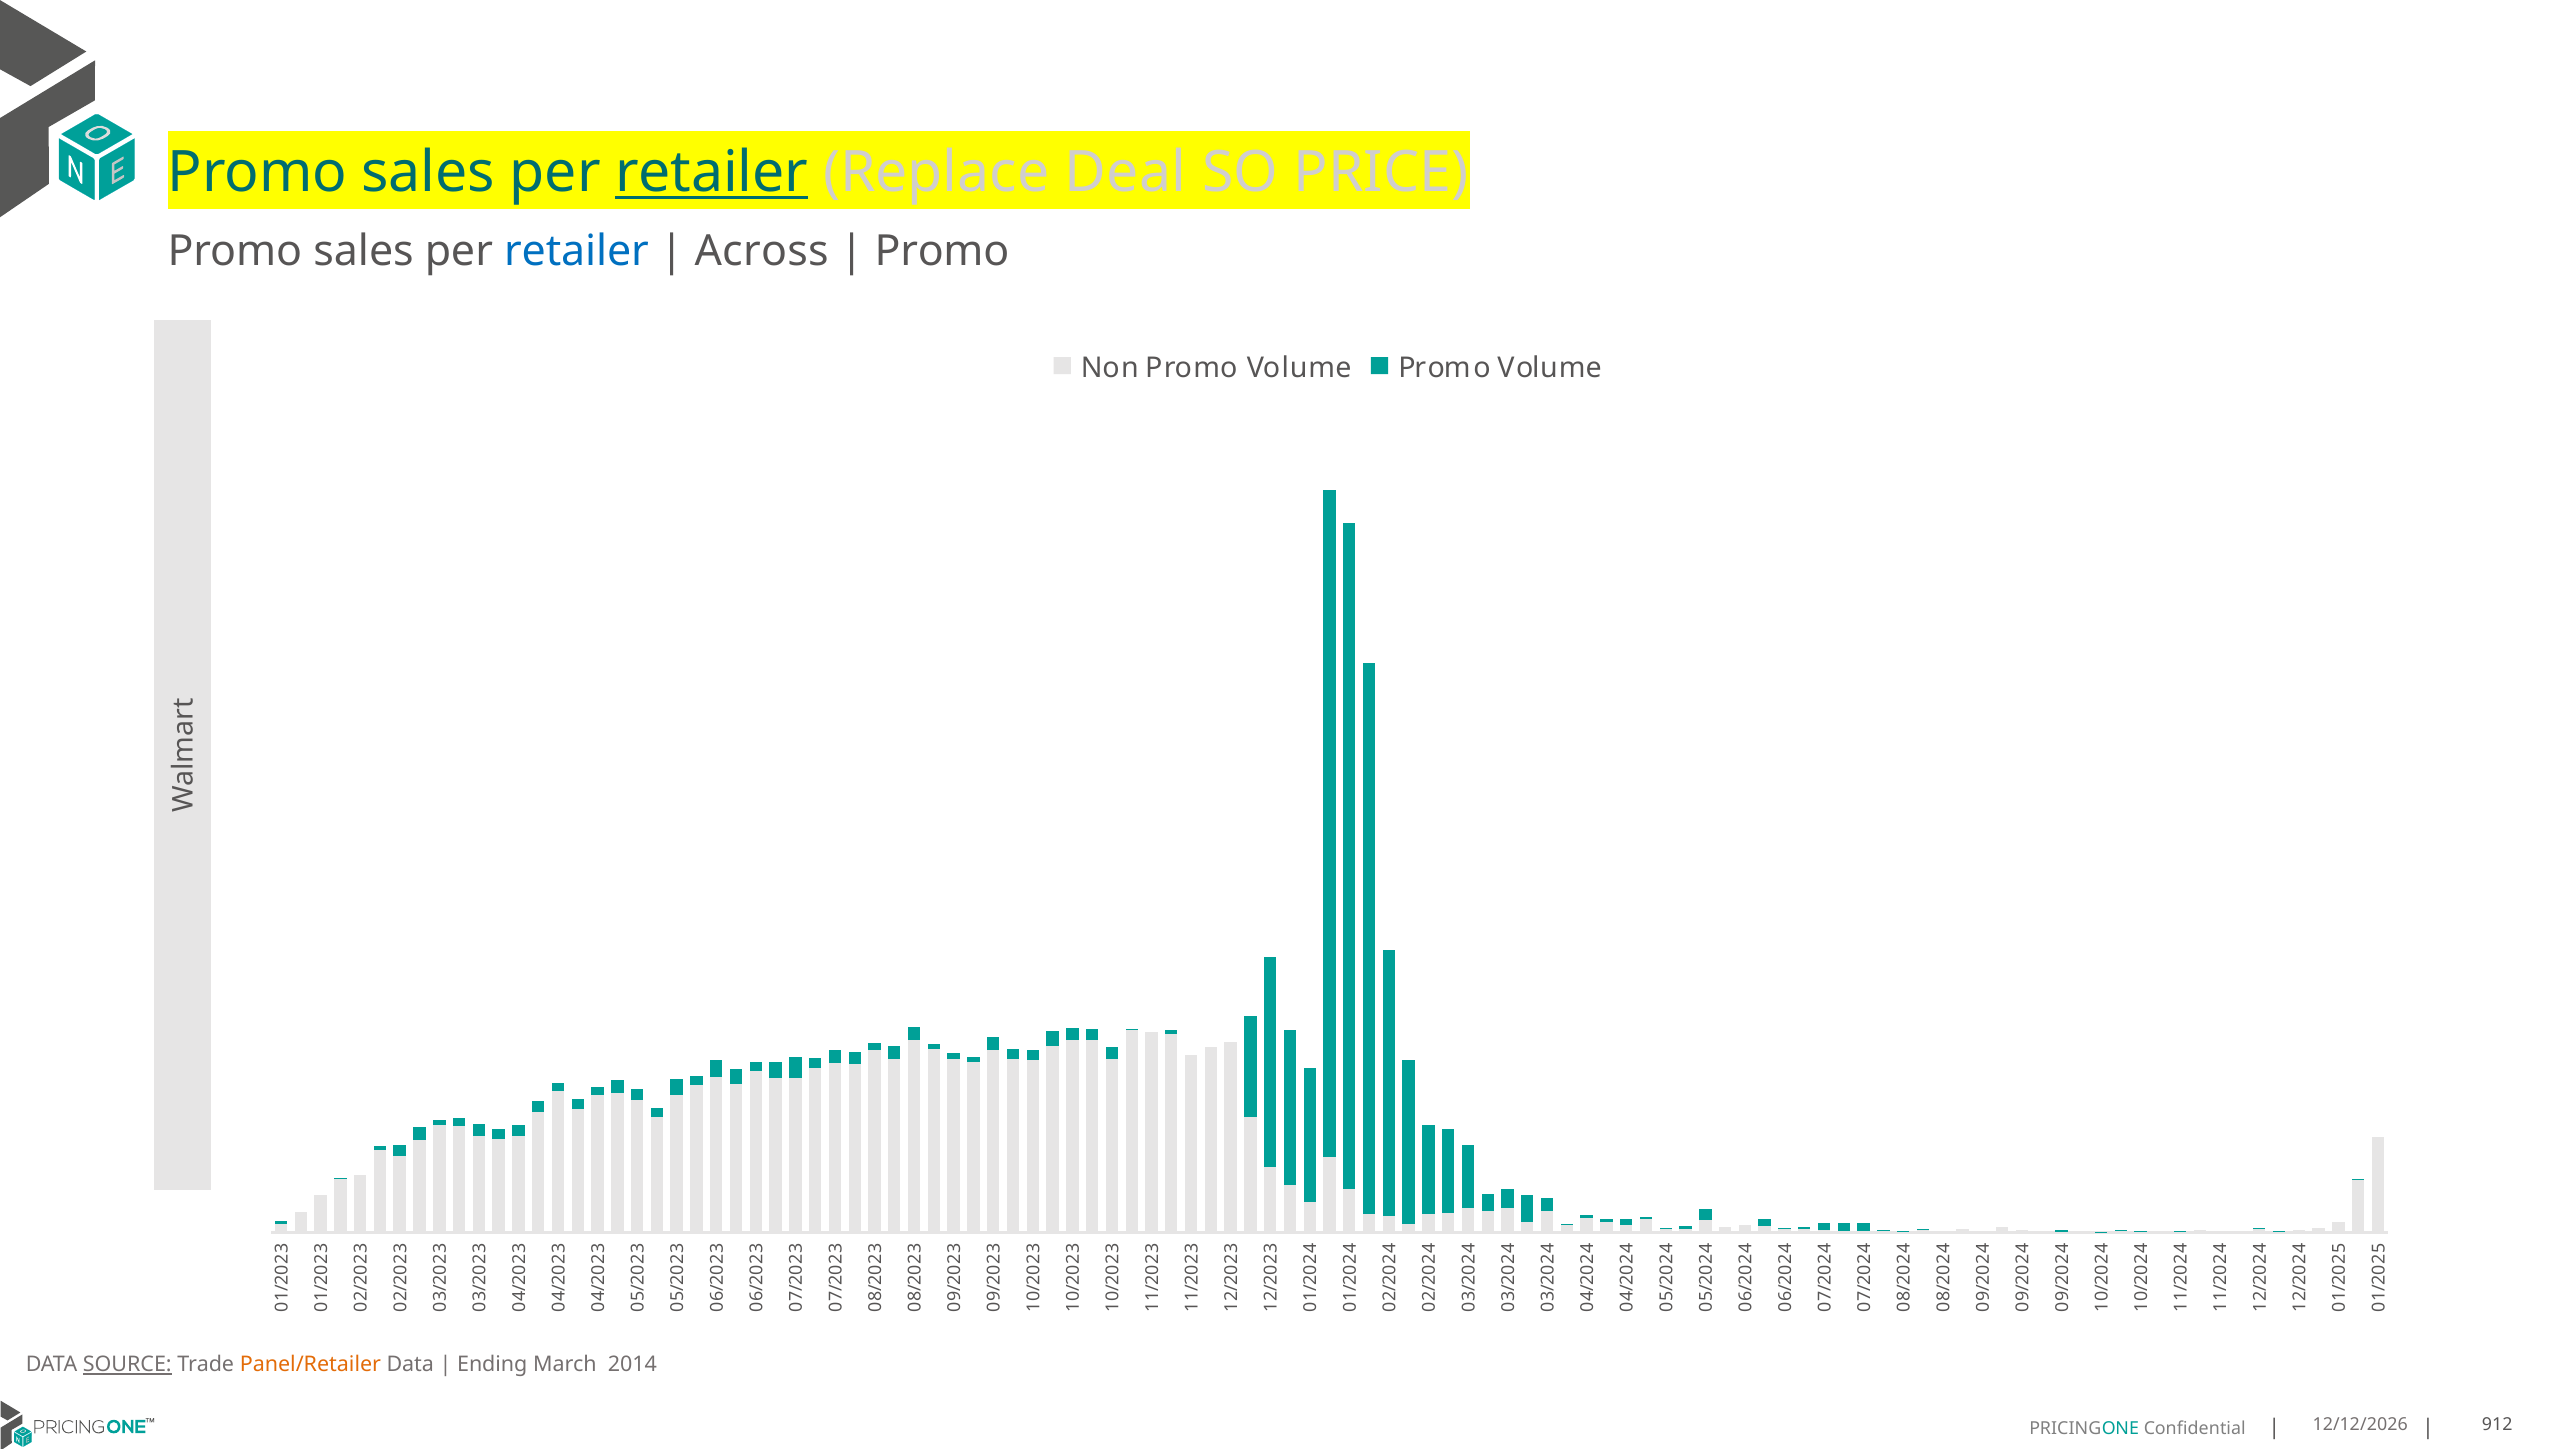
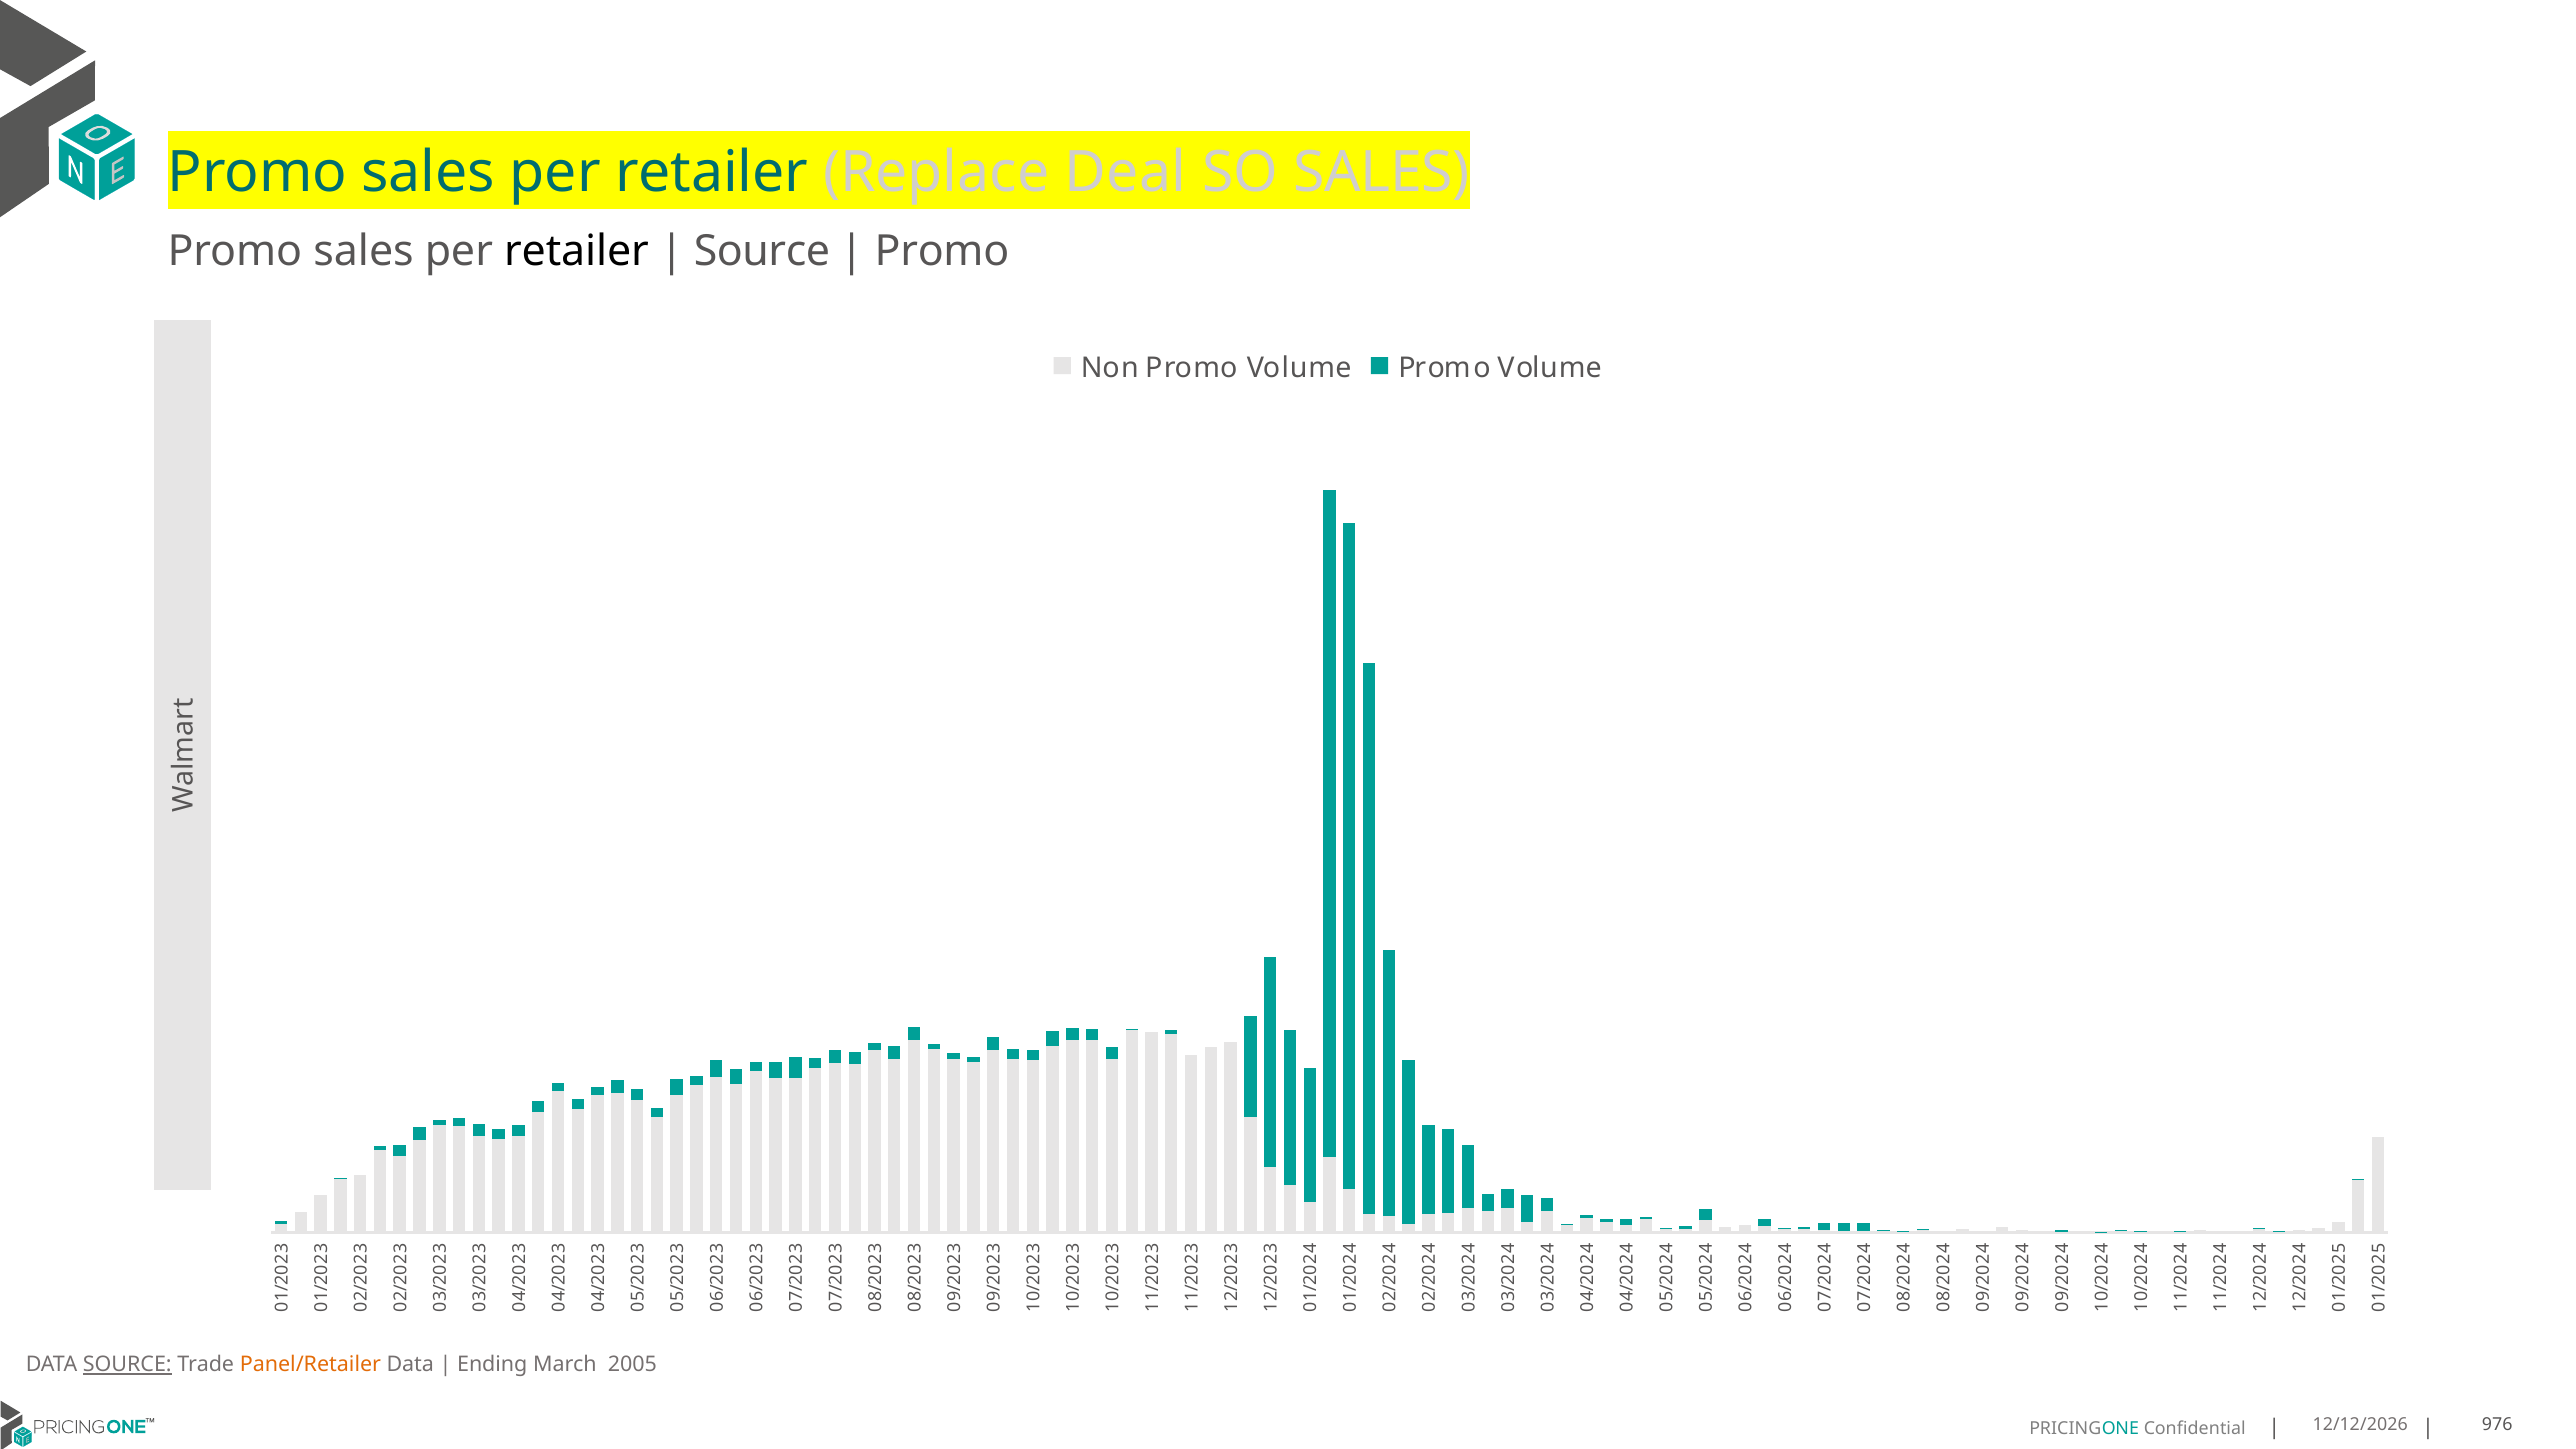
retailer at (712, 173) underline: present -> none
SO PRICE: PRICE -> SALES
retailer at (576, 251) colour: blue -> black
Across at (762, 251): Across -> Source
2014: 2014 -> 2005
912: 912 -> 976
